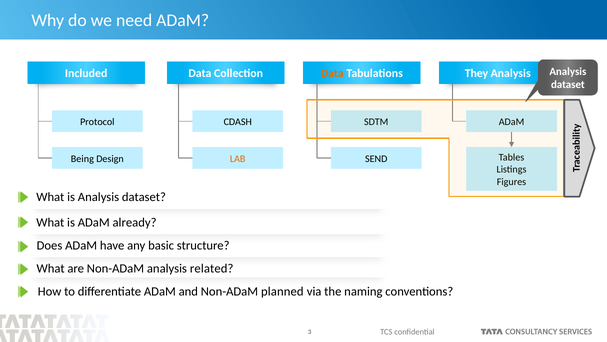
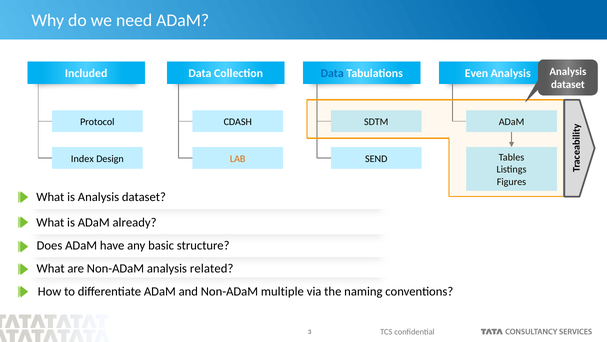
Data at (332, 73) colour: orange -> blue
They: They -> Even
Being: Being -> Index
planned: planned -> multiple
